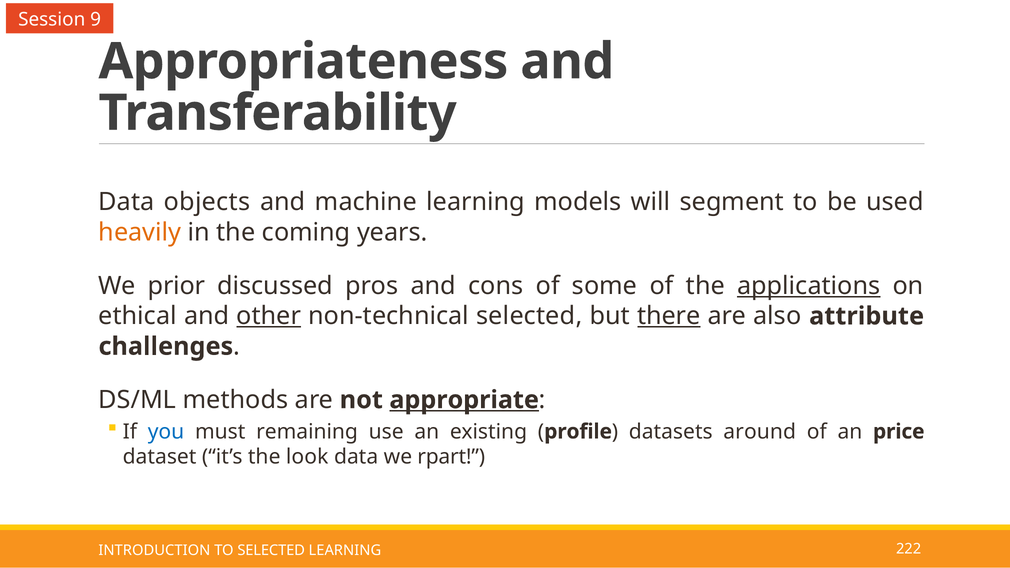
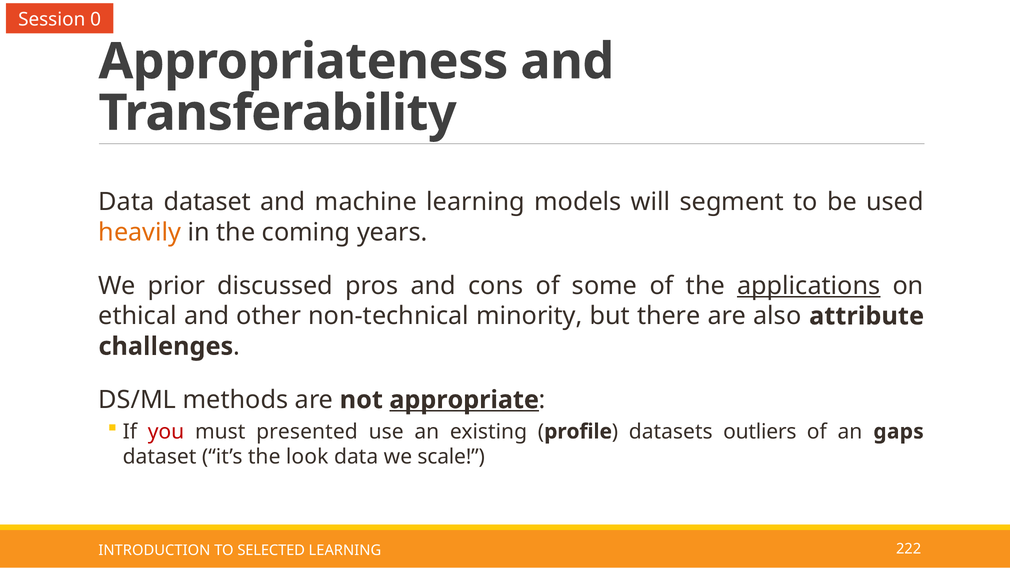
9: 9 -> 0
Data objects: objects -> dataset
other underline: present -> none
non-technical selected: selected -> minority
there underline: present -> none
you colour: blue -> red
remaining: remaining -> presented
around: around -> outliers
price: price -> gaps
rpart: rpart -> scale
